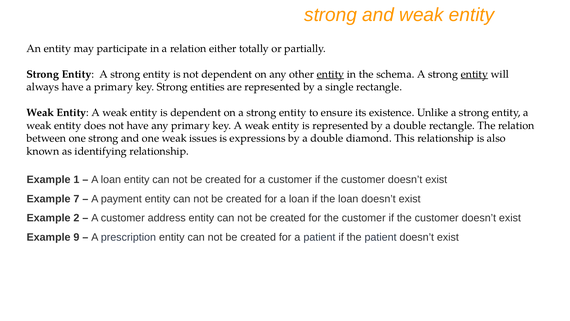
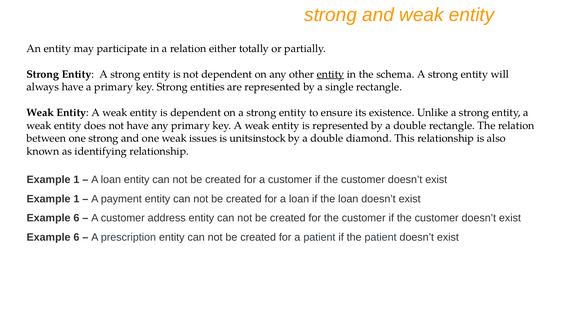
entity at (474, 74) underline: present -> none
expressions: expressions -> unitsinstock
7 at (76, 199): 7 -> 1
2 at (76, 218): 2 -> 6
9 at (76, 237): 9 -> 6
